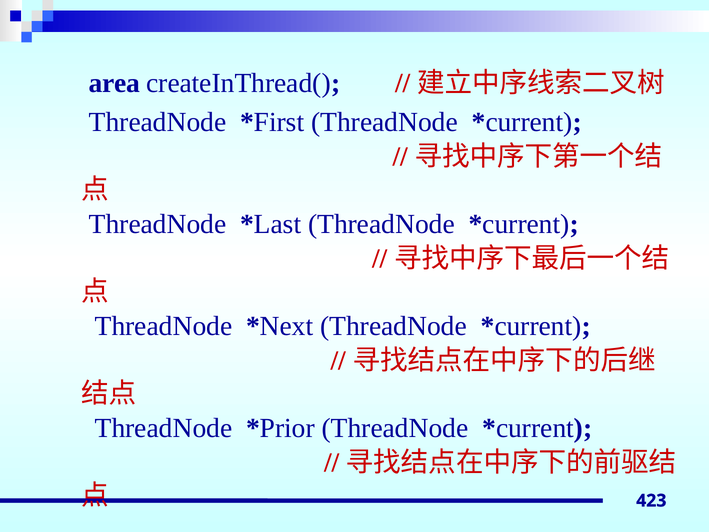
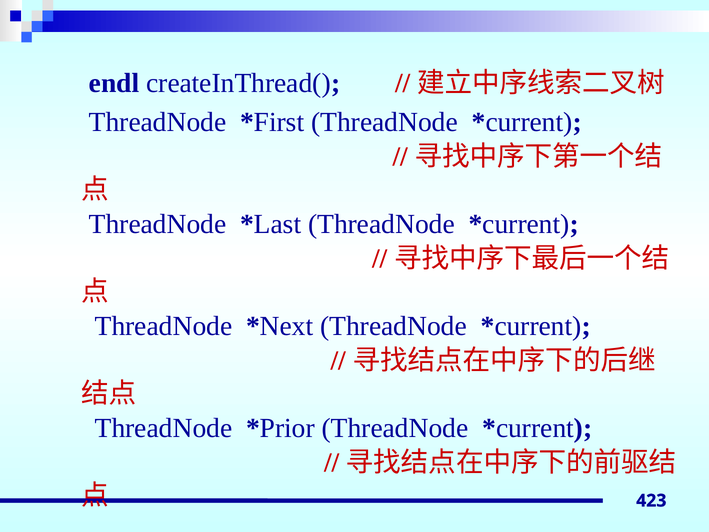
area: area -> endl
